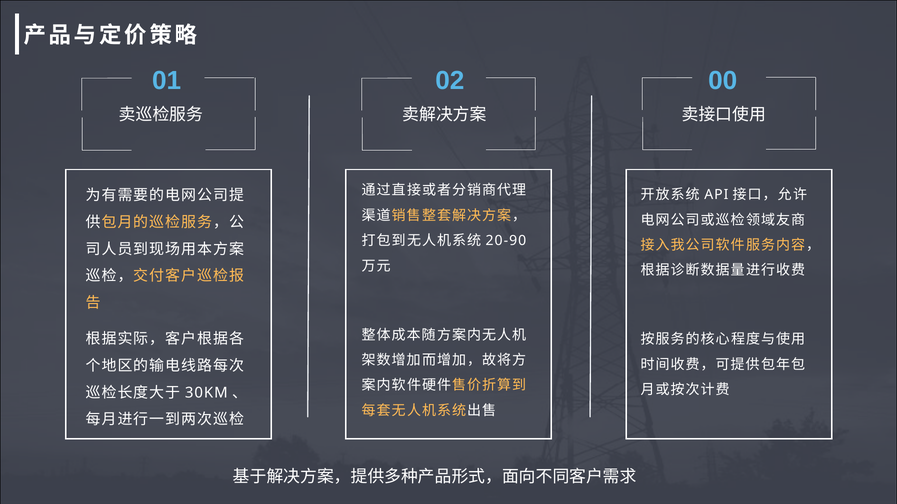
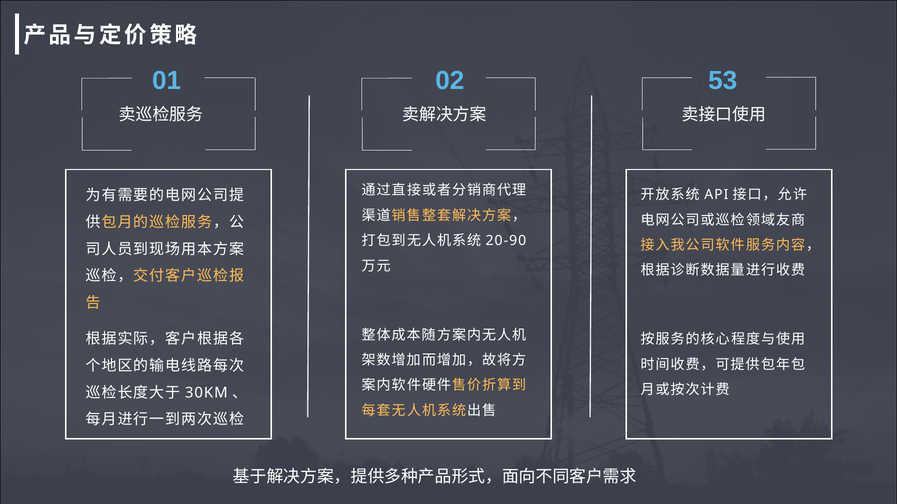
00: 00 -> 53
